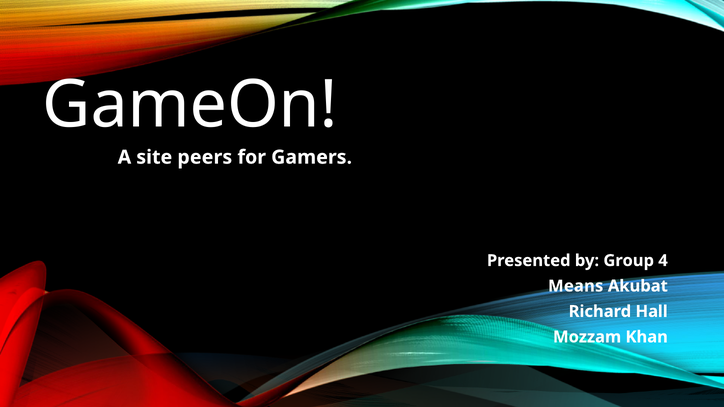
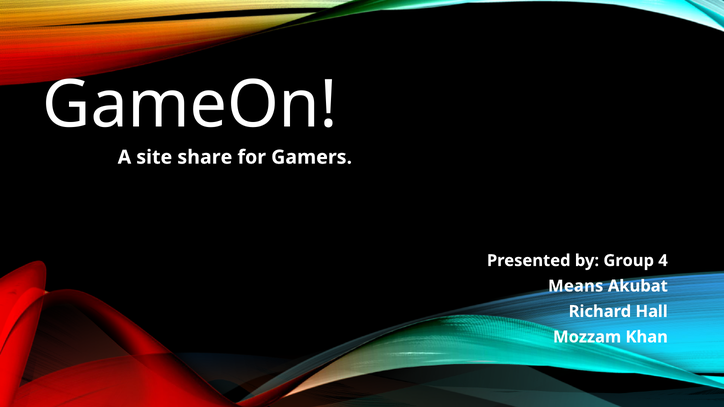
peers: peers -> share
